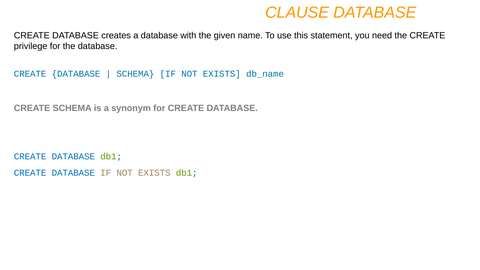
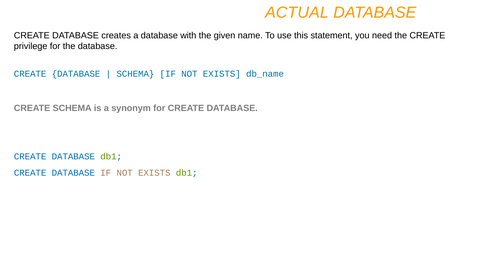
CLAUSE: CLAUSE -> ACTUAL
